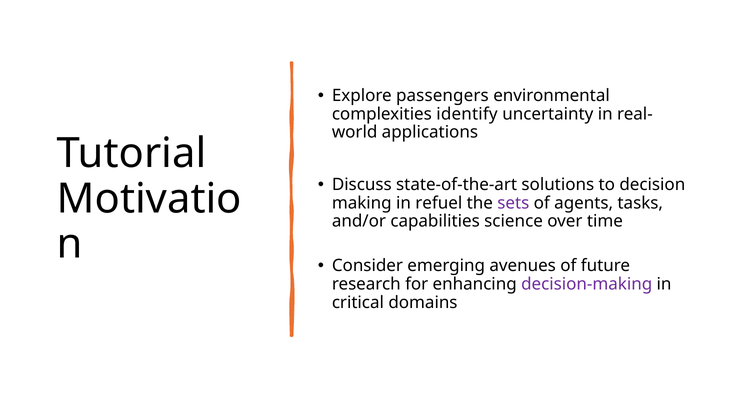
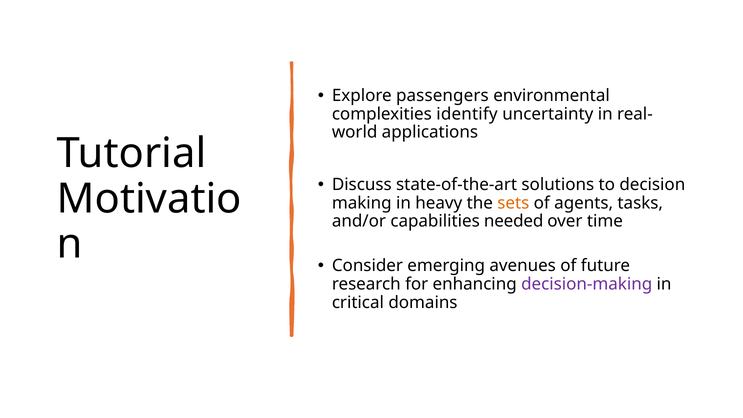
refuel: refuel -> heavy
sets colour: purple -> orange
science: science -> needed
